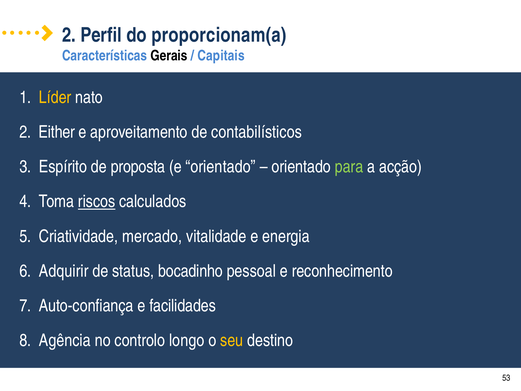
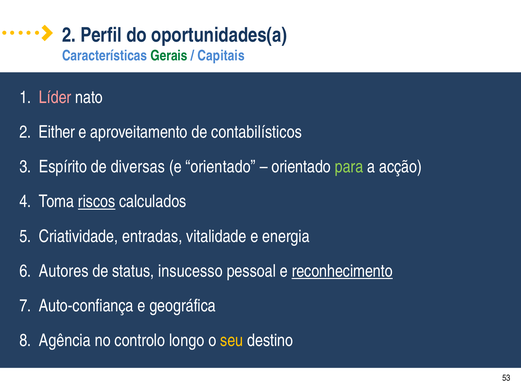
proporcionam(a: proporcionam(a -> oportunidades(a
Gerais colour: black -> green
Líder colour: yellow -> pink
proposta: proposta -> diversas
mercado: mercado -> entradas
Adquirir: Adquirir -> Autores
bocadinho: bocadinho -> insucesso
reconhecimento underline: none -> present
facilidades: facilidades -> geográfica
